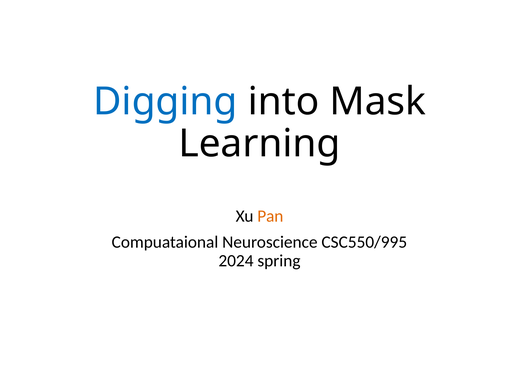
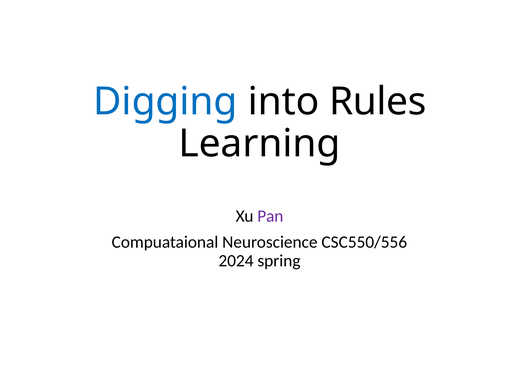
Mask: Mask -> Rules
Pan colour: orange -> purple
CSC550/995: CSC550/995 -> CSC550/556
